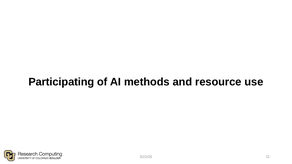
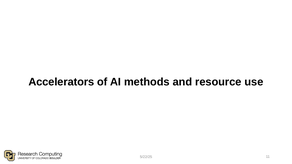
Participating: Participating -> Accelerators
